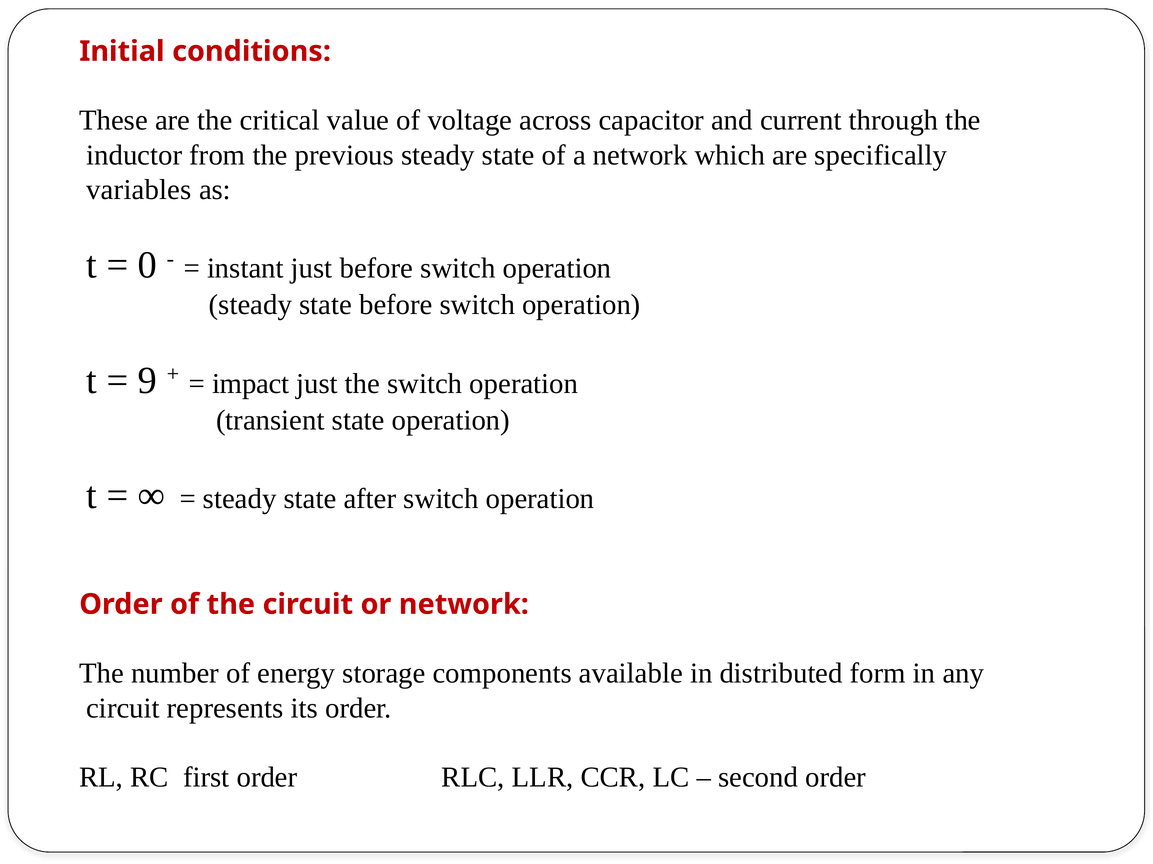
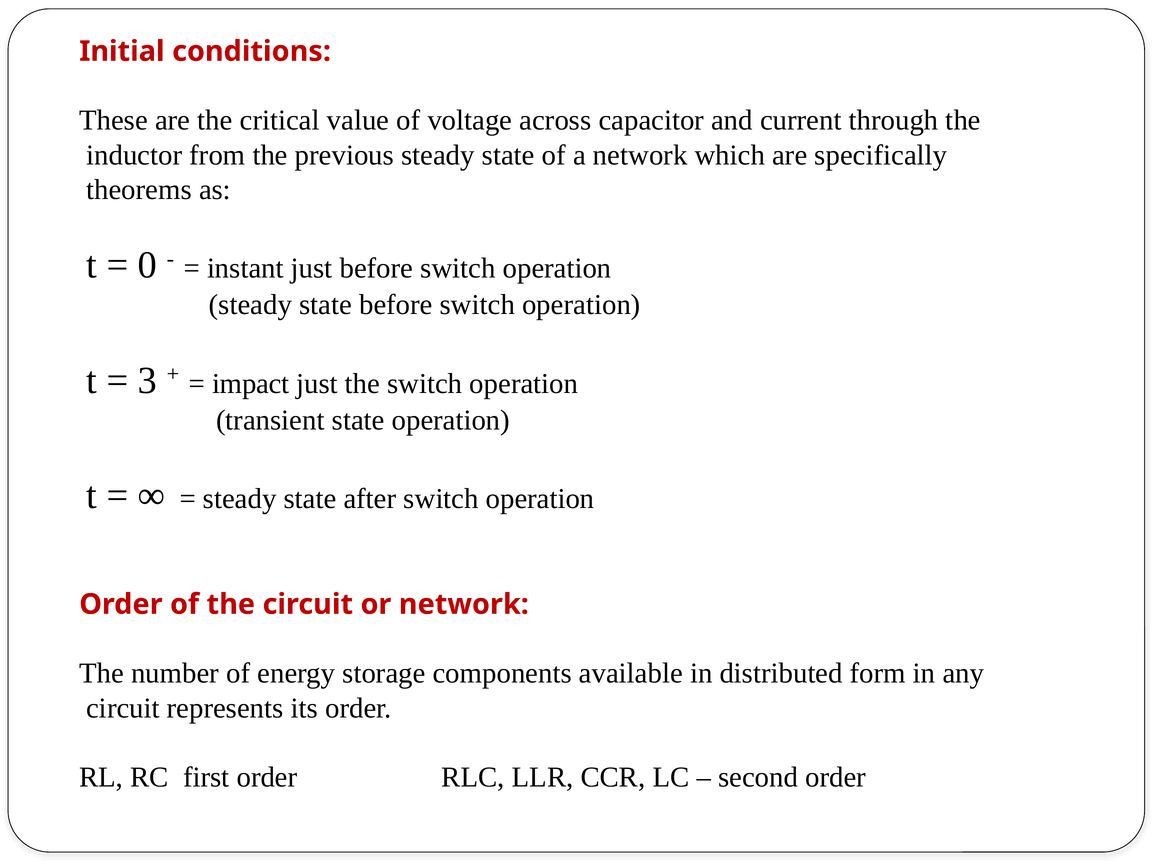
variables: variables -> theorems
9: 9 -> 3
